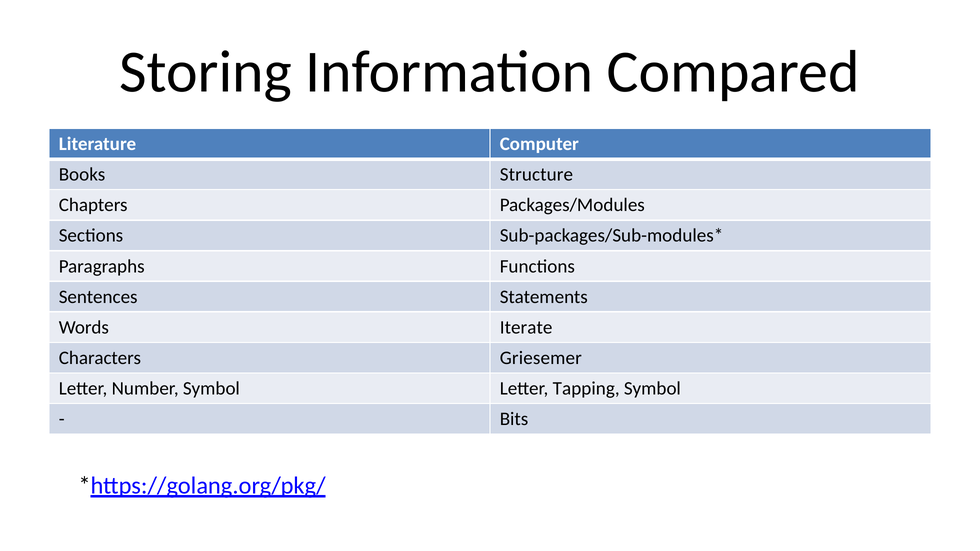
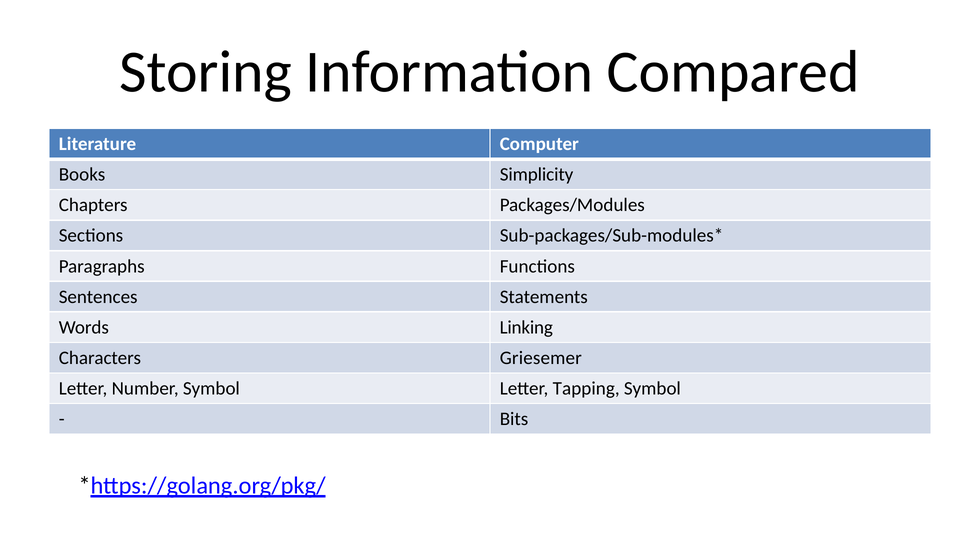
Structure: Structure -> Simplicity
Iterate: Iterate -> Linking
